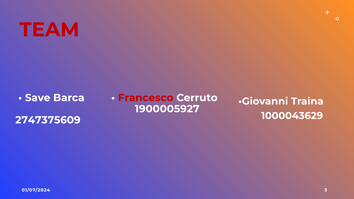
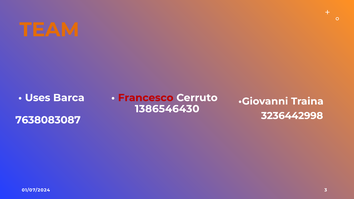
TEAM colour: red -> orange
Save: Save -> Uses
1900005927: 1900005927 -> 1386546430
1000043629: 1000043629 -> 3236442998
2747375609: 2747375609 -> 7638083087
